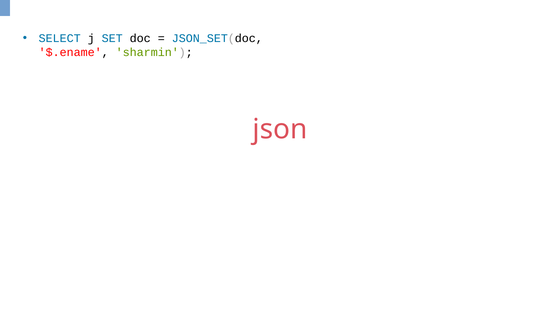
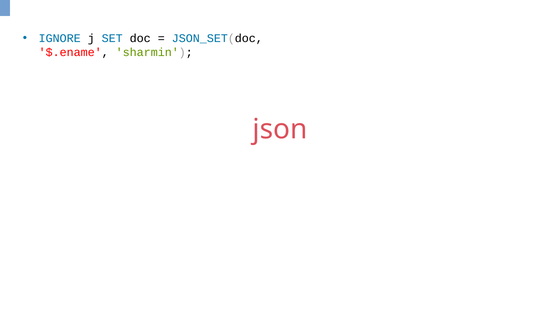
SELECT: SELECT -> IGNORE
